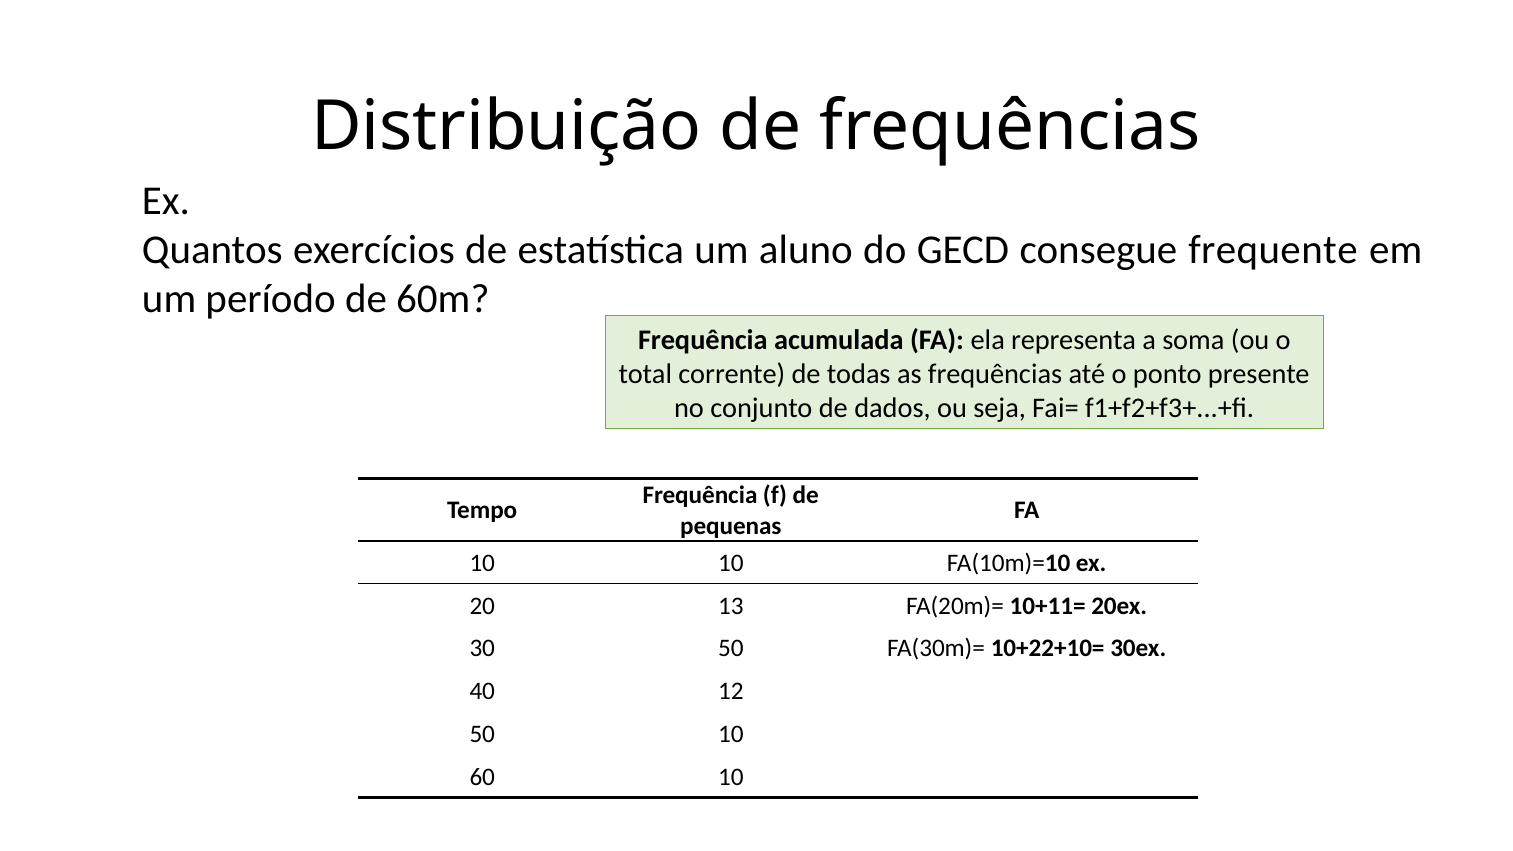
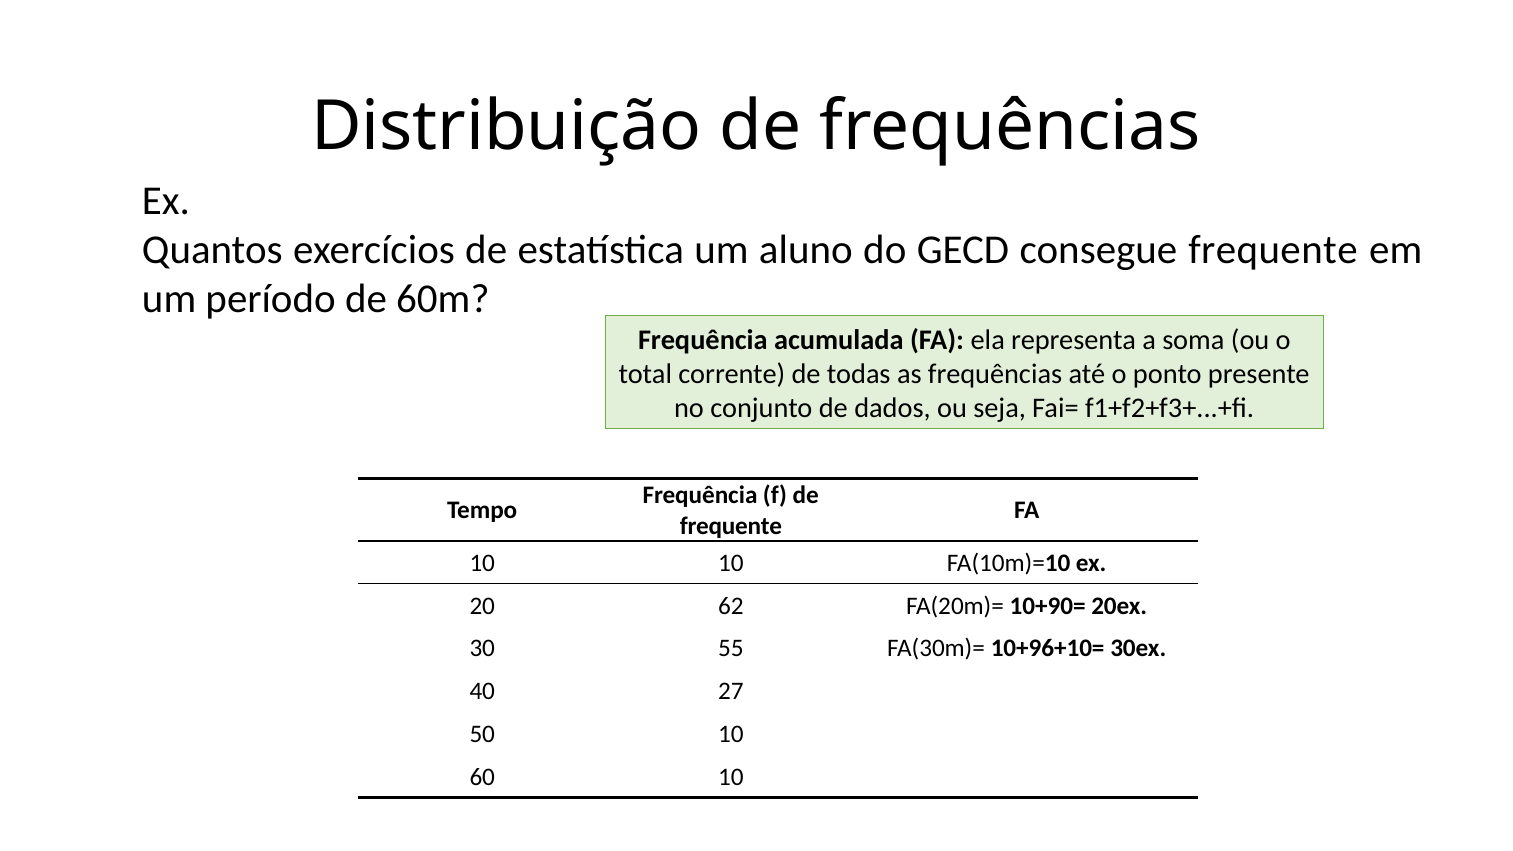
pequenas at (731, 526): pequenas -> frequente
13: 13 -> 62
10+11=: 10+11= -> 10+90=
30 50: 50 -> 55
10+22+10=: 10+22+10= -> 10+96+10=
12: 12 -> 27
